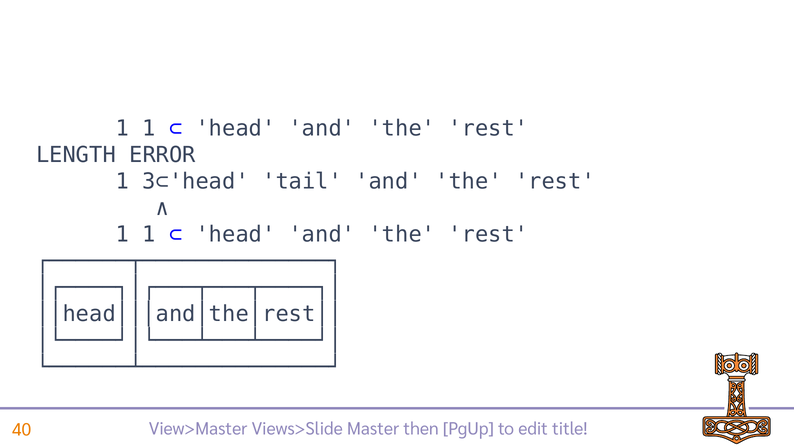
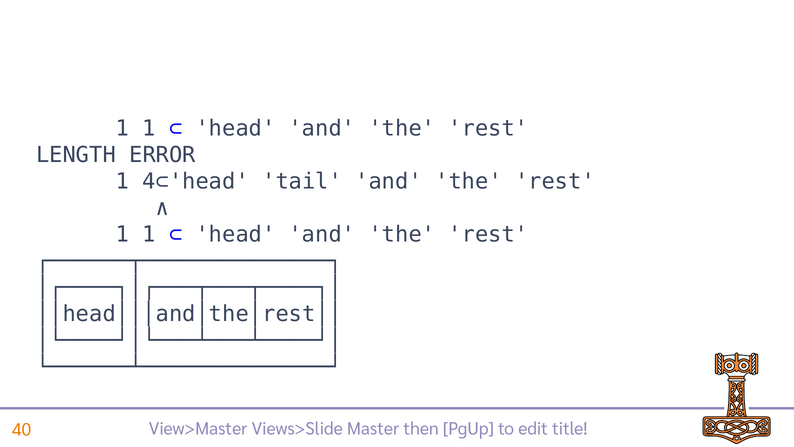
3⊂'head: 3⊂'head -> 4⊂'head
